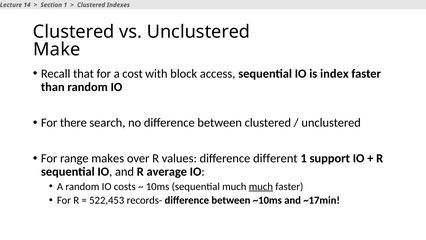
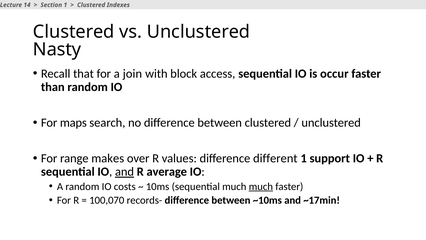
Make: Make -> Nasty
cost: cost -> join
index: index -> occur
there: there -> maps
and at (125, 172) underline: none -> present
522,453: 522,453 -> 100,070
